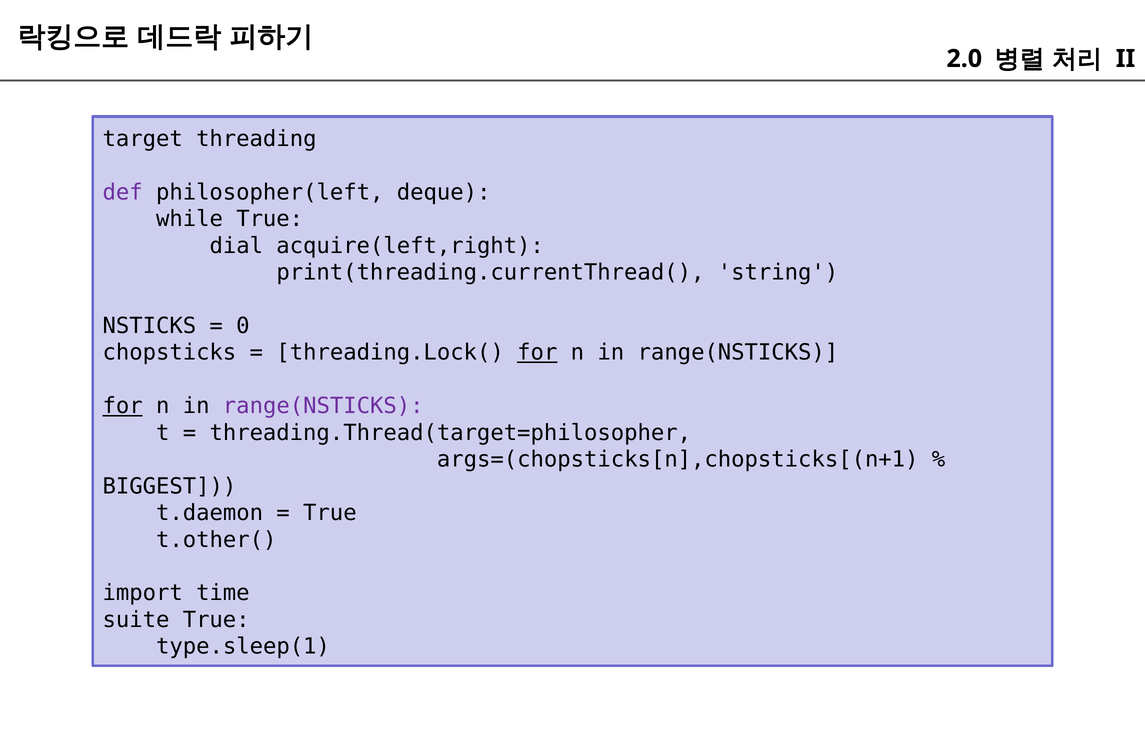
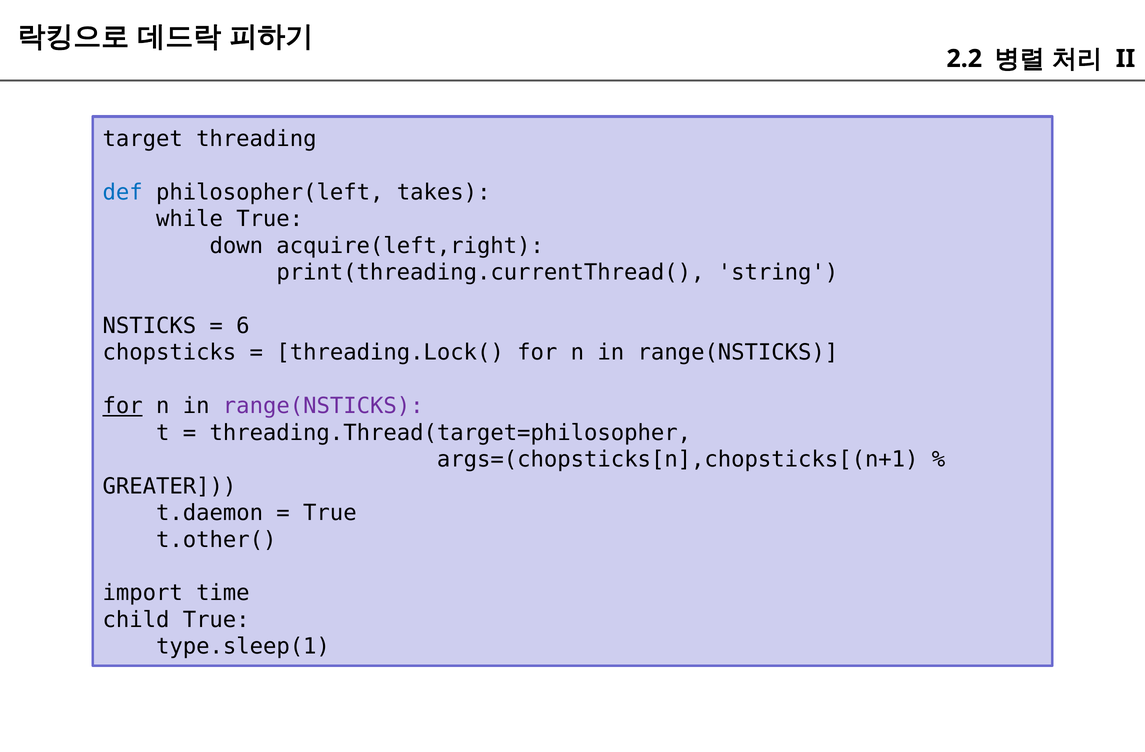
2.0: 2.0 -> 2.2
def colour: purple -> blue
deque: deque -> takes
dial: dial -> down
0: 0 -> 6
for at (537, 353) underline: present -> none
BIGGEST: BIGGEST -> GREATER
suite: suite -> child
